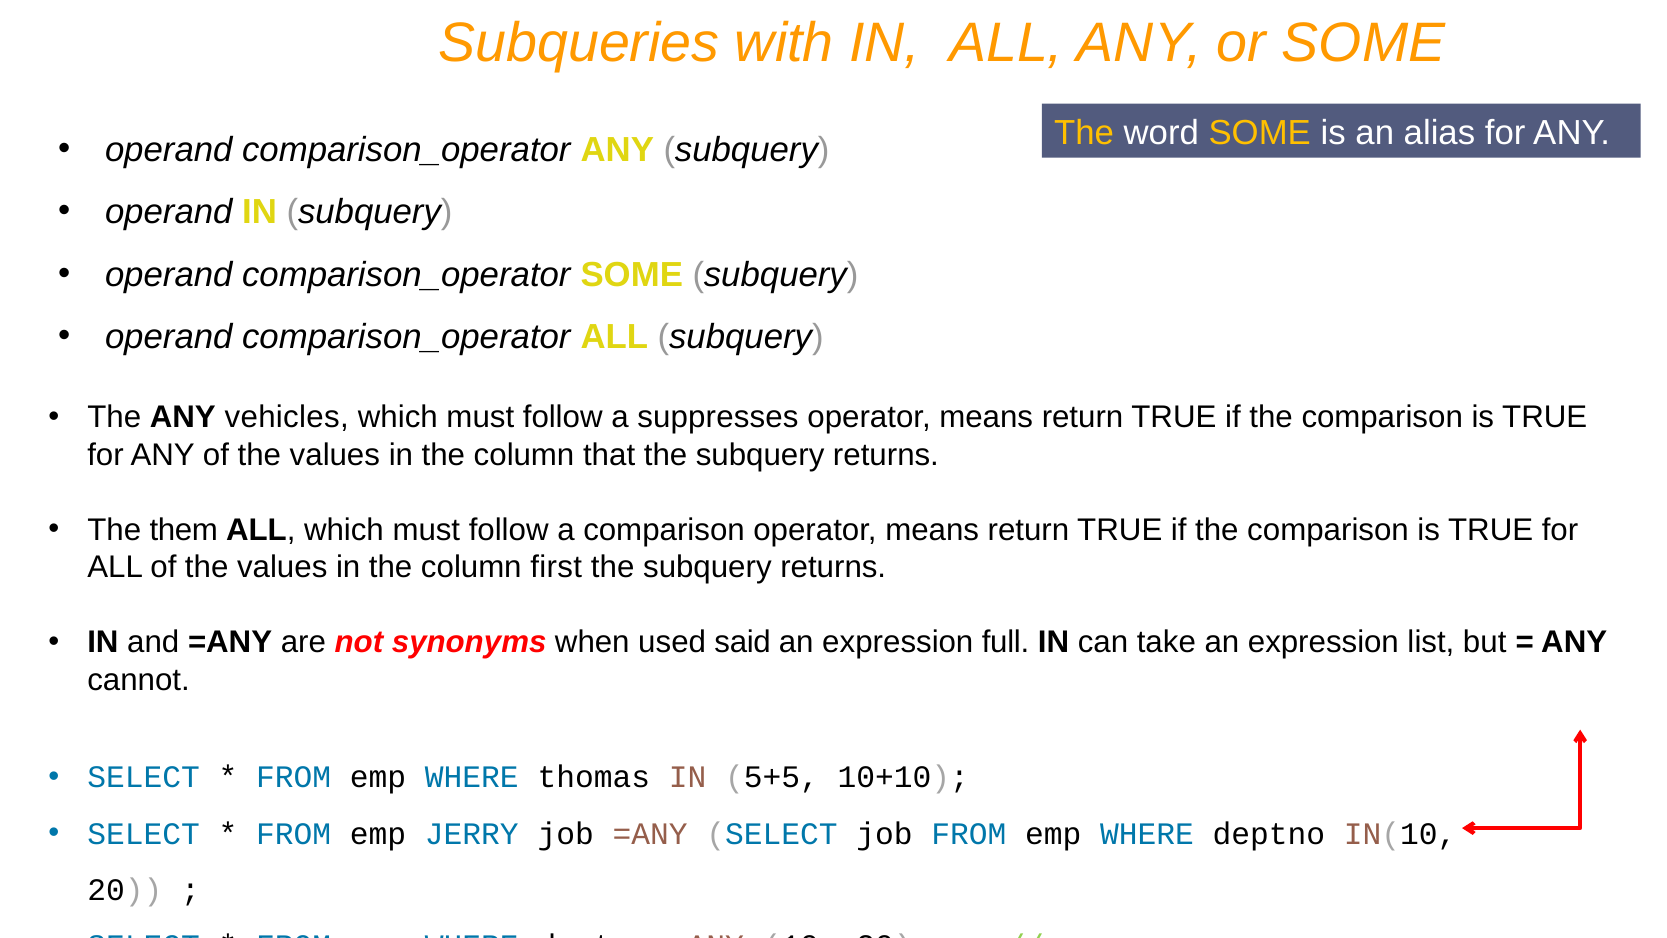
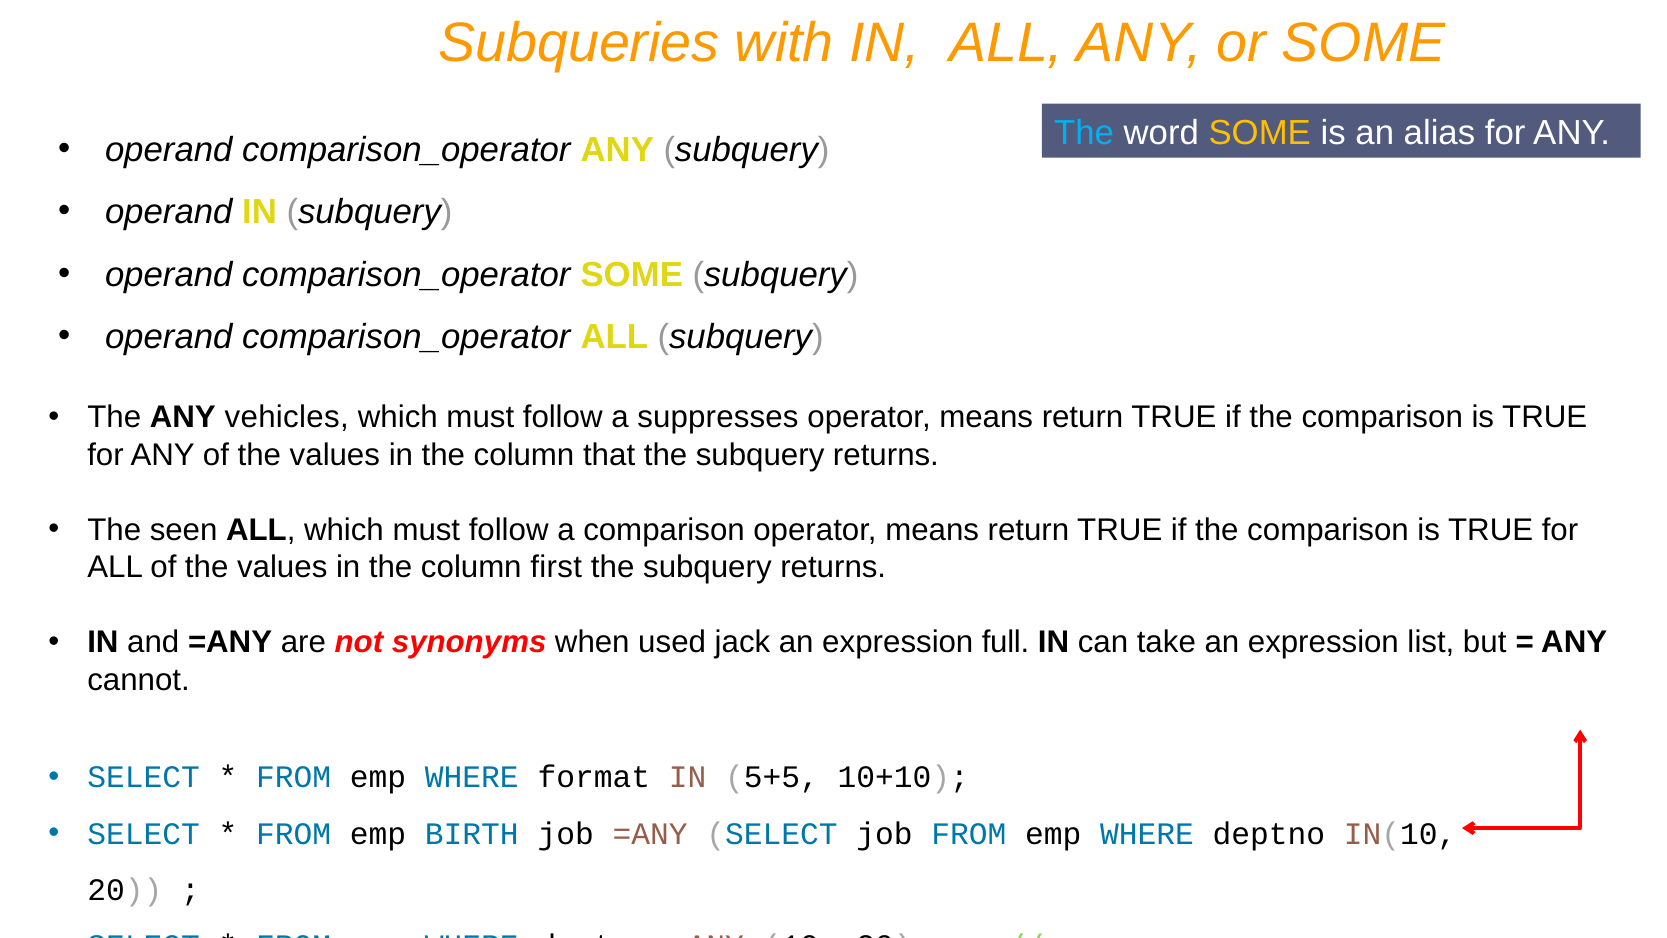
The at (1084, 133) colour: yellow -> light blue
them: them -> seen
said: said -> jack
thomas: thomas -> format
JERRY: JERRY -> BIRTH
